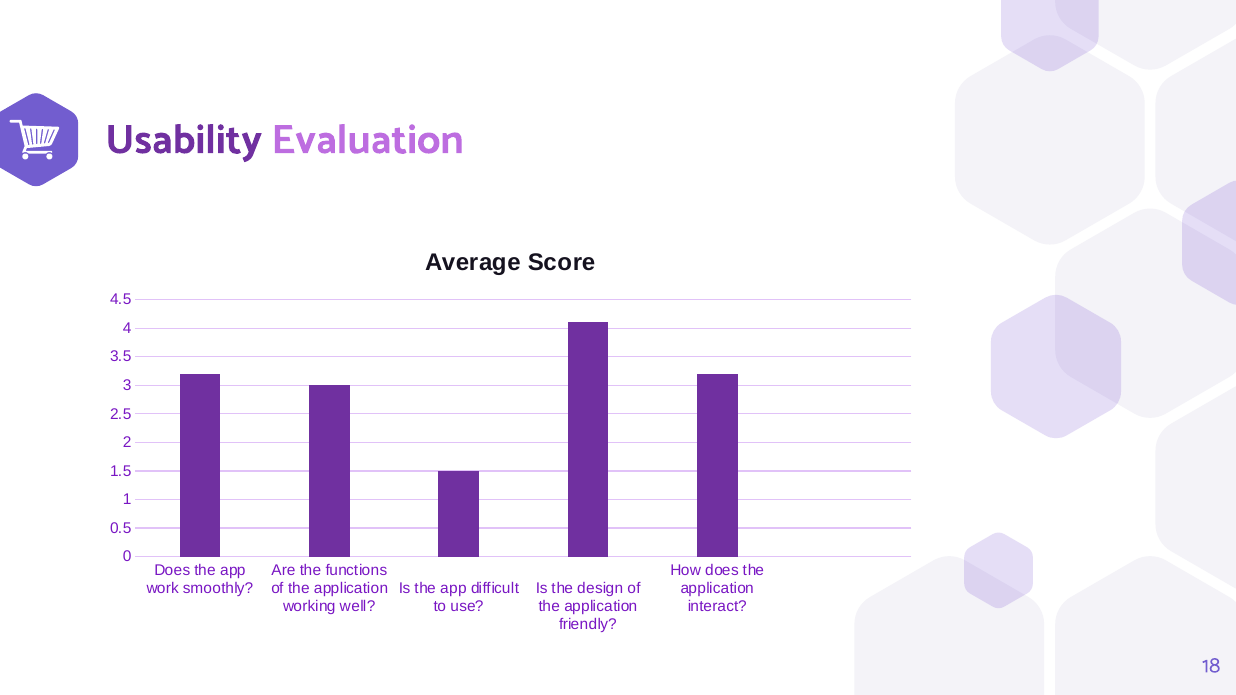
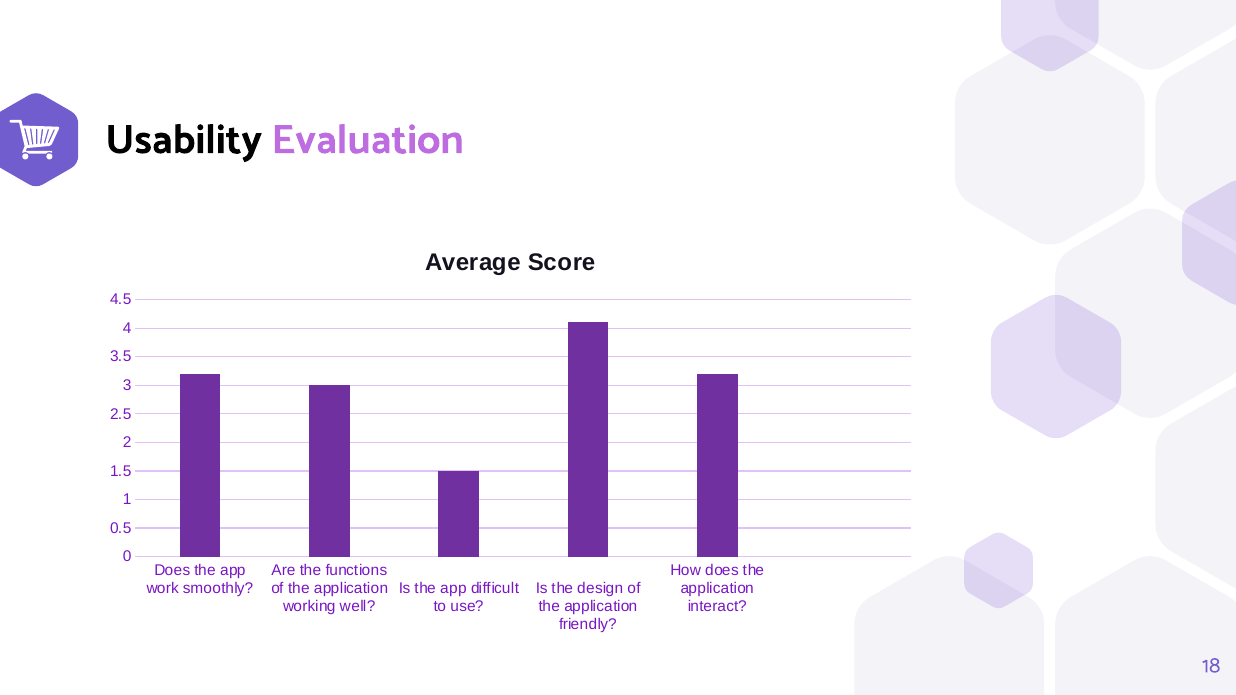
Usability colour: purple -> black
